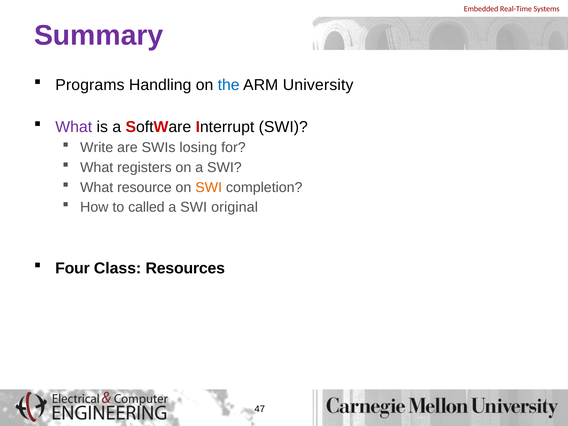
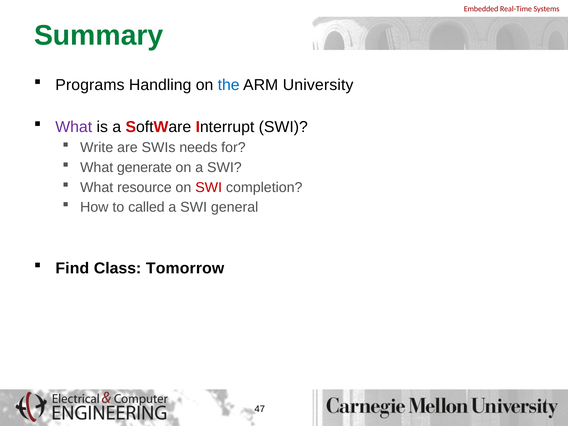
Summary colour: purple -> green
losing: losing -> needs
registers: registers -> generate
SWI at (209, 187) colour: orange -> red
original: original -> general
Four: Four -> Find
Resources: Resources -> Tomorrow
